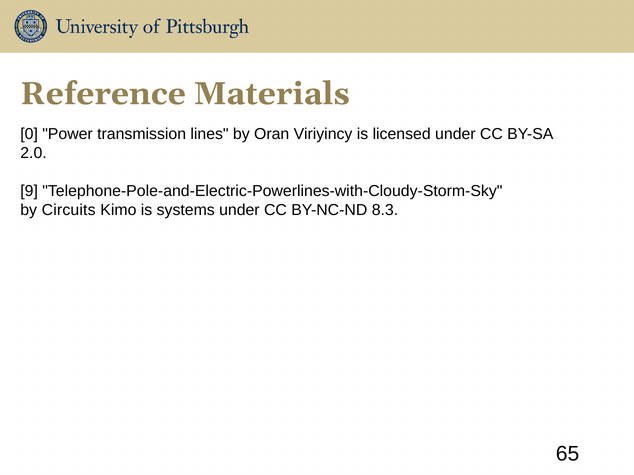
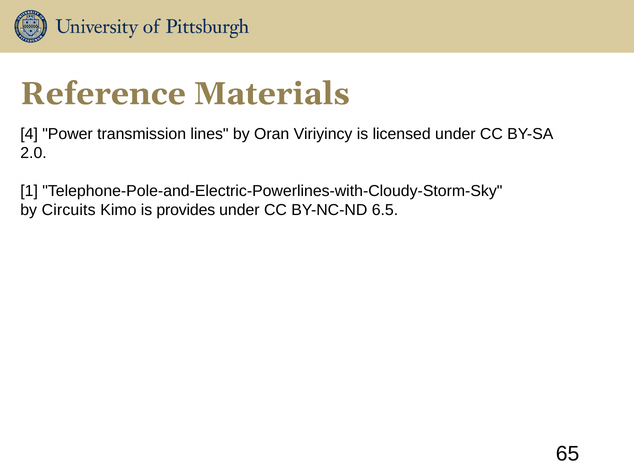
0: 0 -> 4
9: 9 -> 1
systems: systems -> provides
8.3: 8.3 -> 6.5
